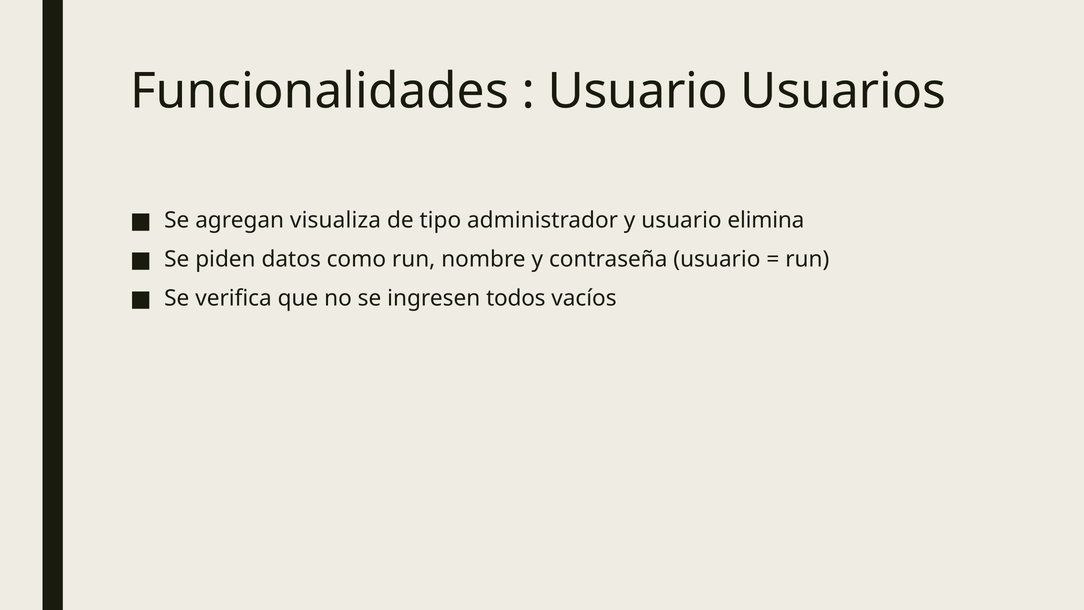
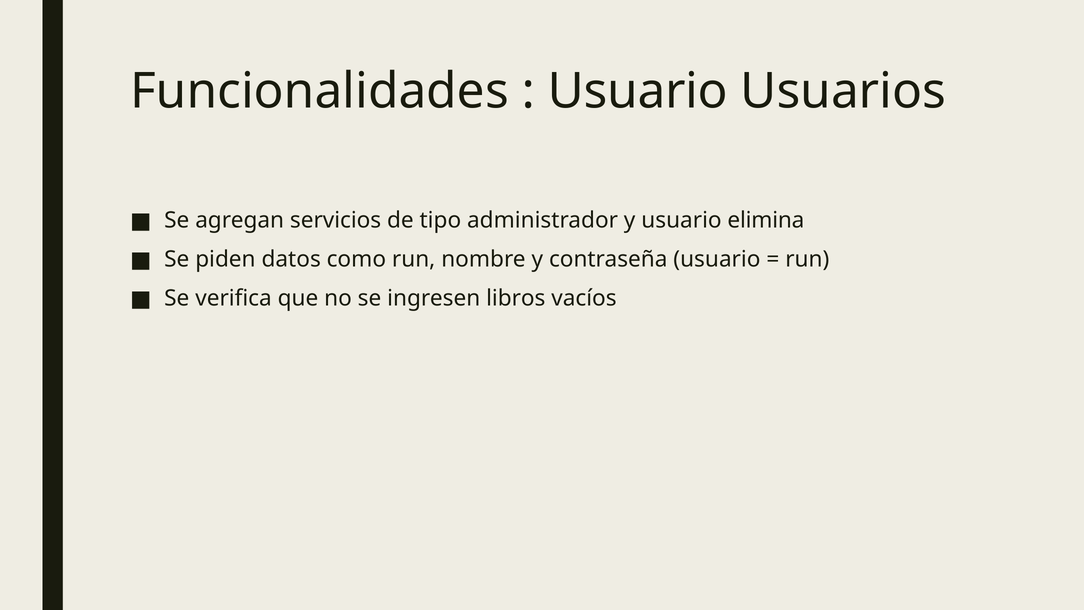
visualiza: visualiza -> servicios
todos: todos -> libros
